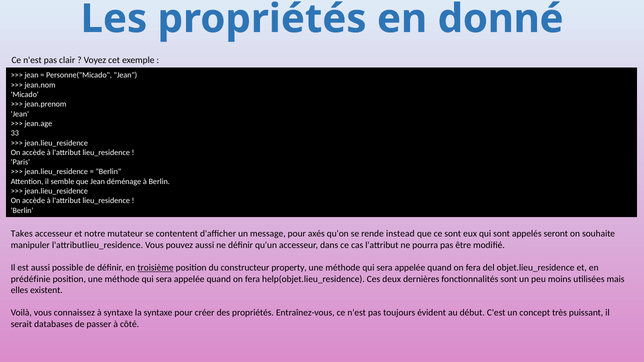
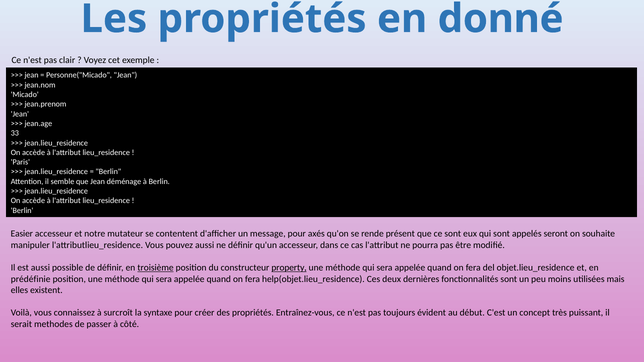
Takes: Takes -> Easier
instead: instead -> présent
property underline: none -> present
à syntaxe: syntaxe -> surcroît
databases: databases -> methodes
